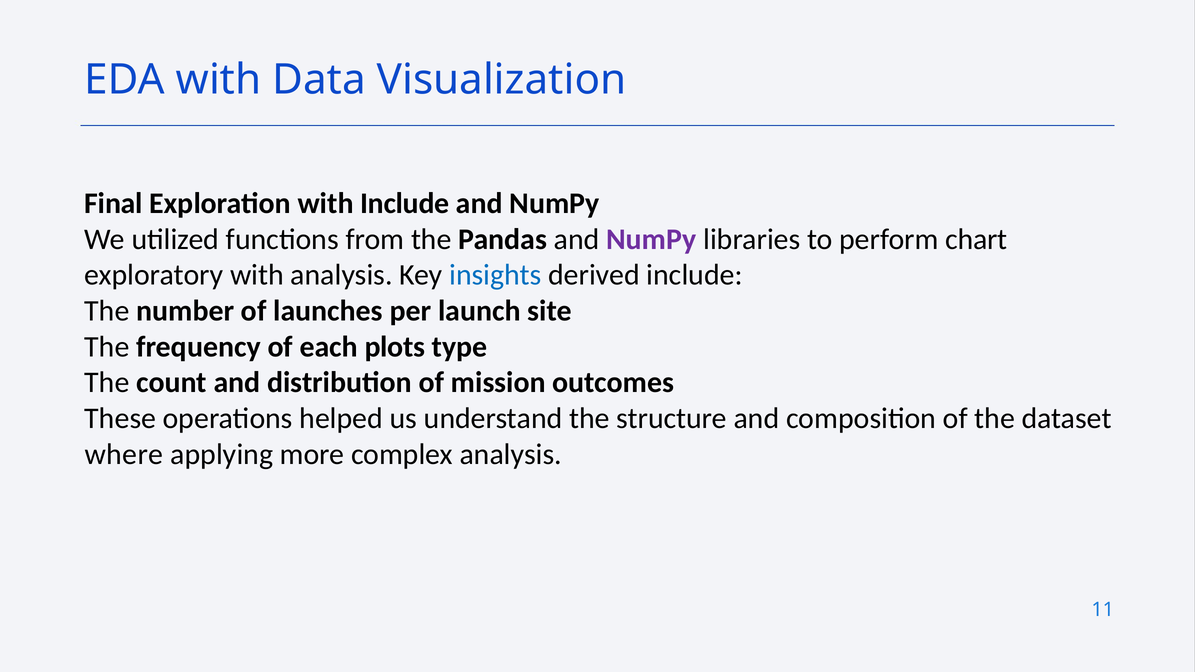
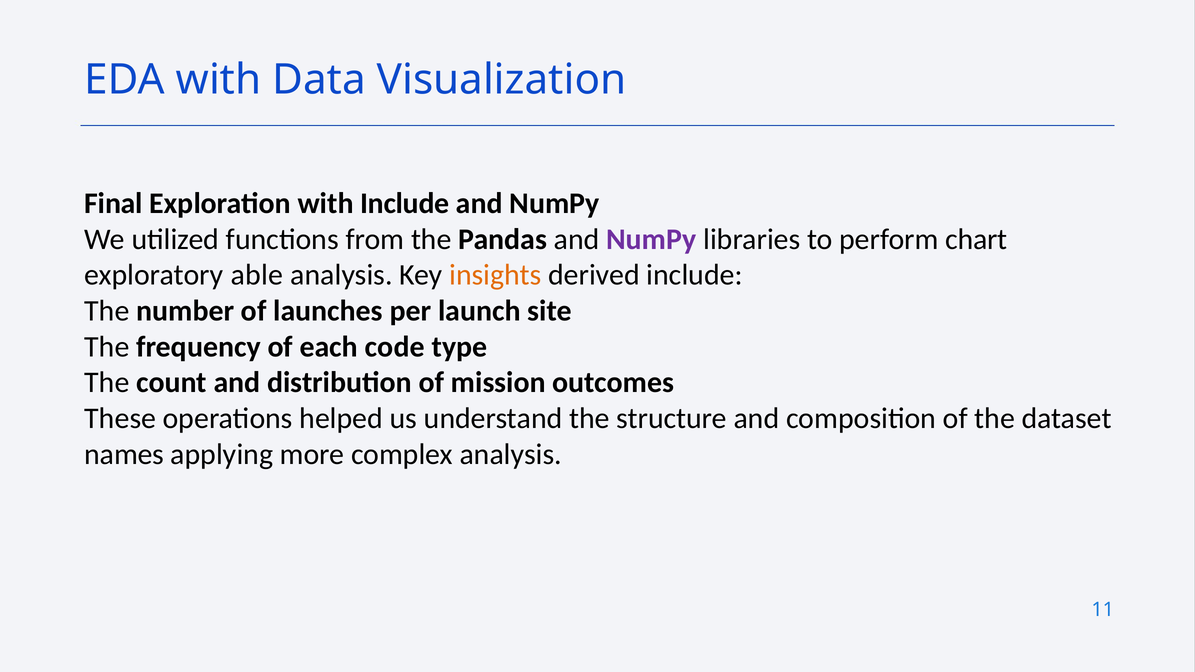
exploratory with: with -> able
insights colour: blue -> orange
plots: plots -> code
where: where -> names
